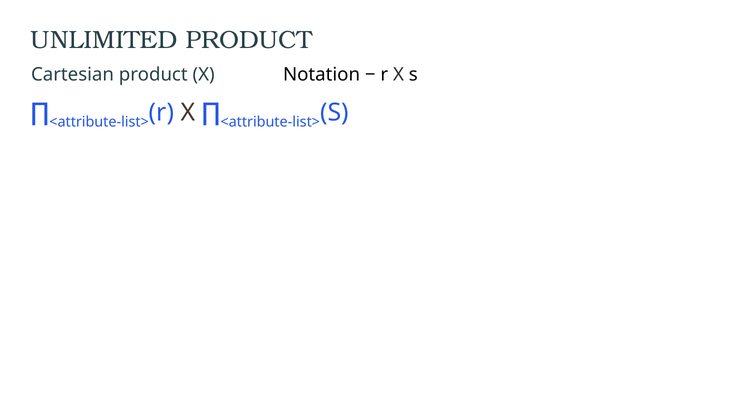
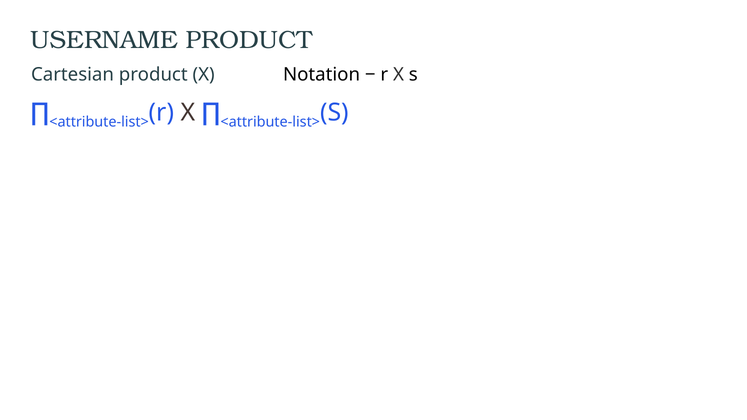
UNLIMITED: UNLIMITED -> USERNAME
